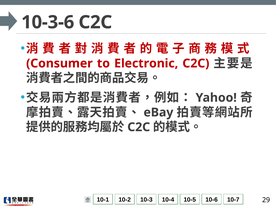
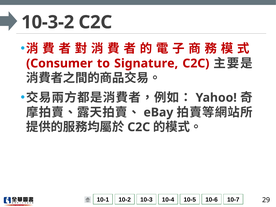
10-3-6: 10-3-6 -> 10-3-2
Electronic: Electronic -> Signature
